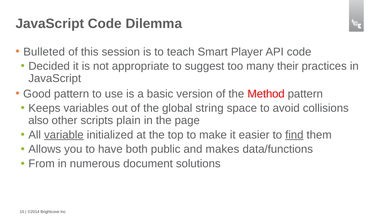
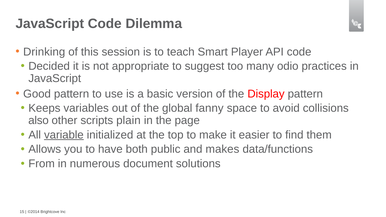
Bulleted: Bulleted -> Drinking
their: their -> odio
Method: Method -> Display
string: string -> fanny
find underline: present -> none
